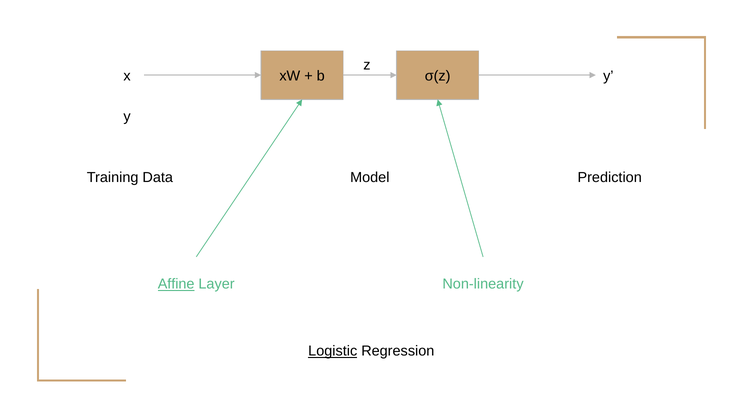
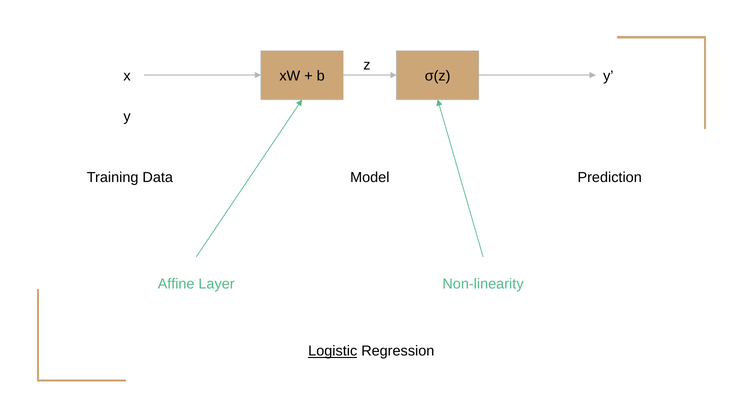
Affine underline: present -> none
